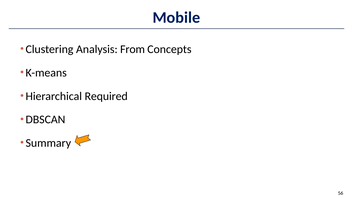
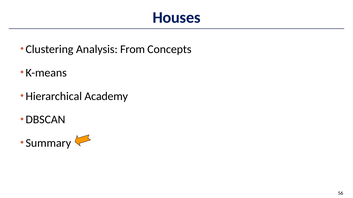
Mobile: Mobile -> Houses
Required: Required -> Academy
